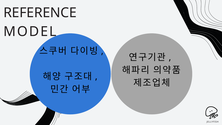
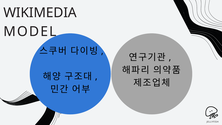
REFERENCE: REFERENCE -> WIKIMEDIA
